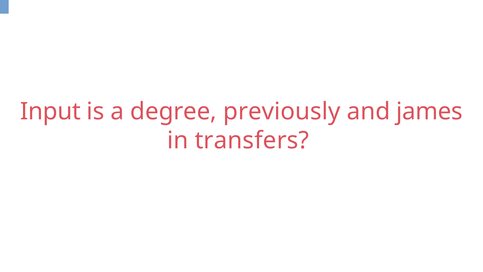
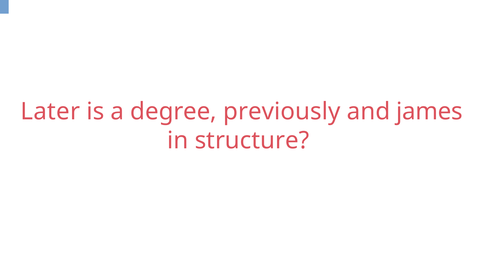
Input: Input -> Later
transfers: transfers -> structure
